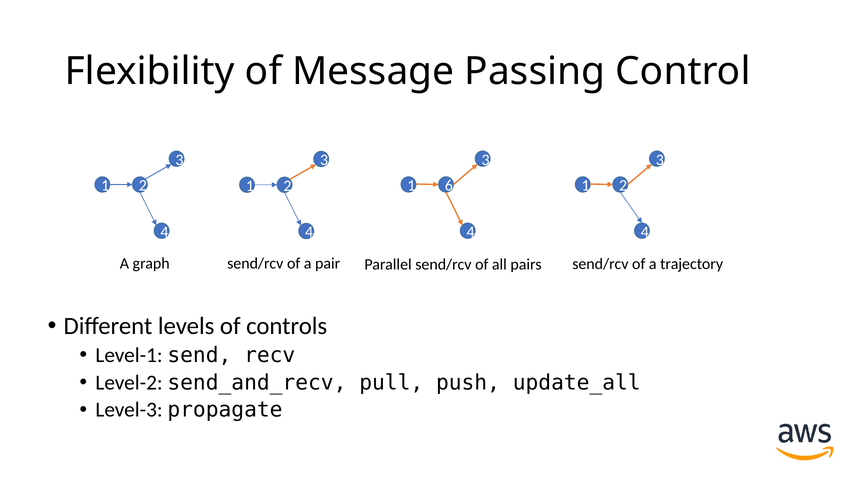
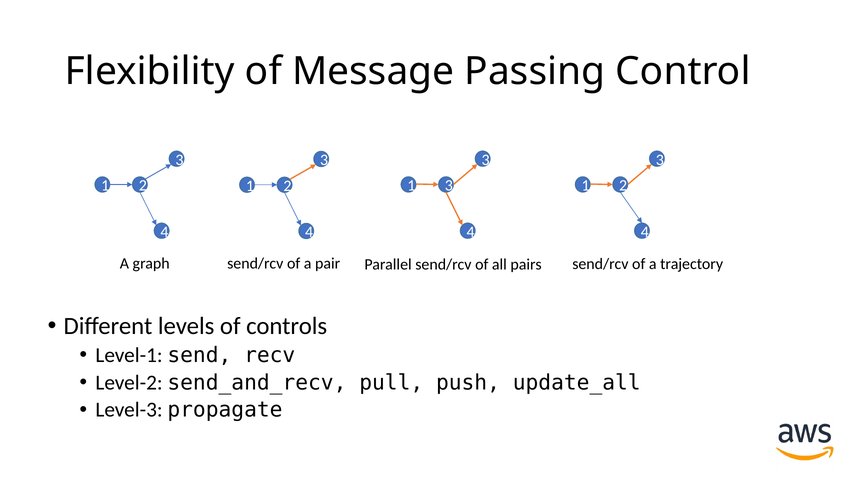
1 6: 6 -> 3
